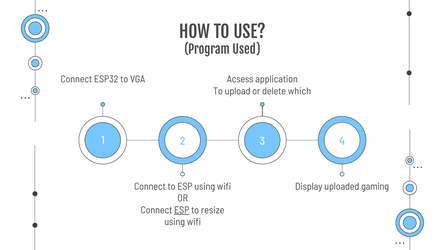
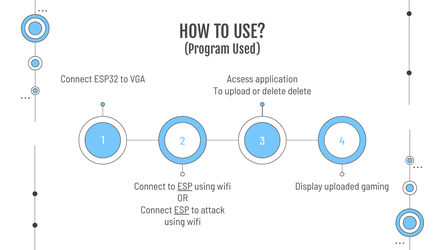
delete which: which -> delete
ESP at (185, 187) underline: none -> present
resize: resize -> attack
